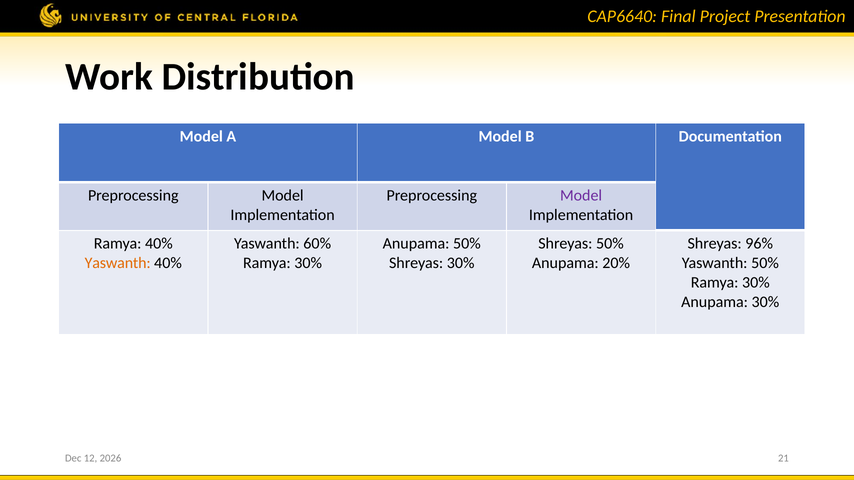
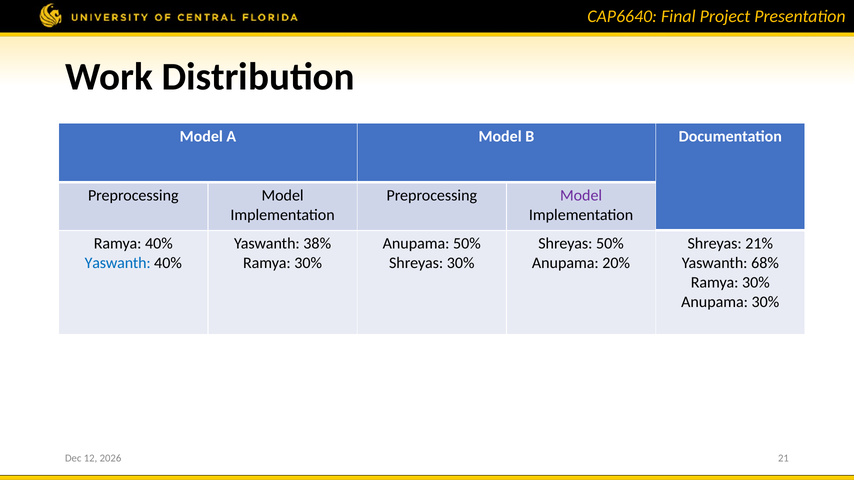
60%: 60% -> 38%
96%: 96% -> 21%
Yaswanth at (118, 263) colour: orange -> blue
Yaswanth 50%: 50% -> 68%
